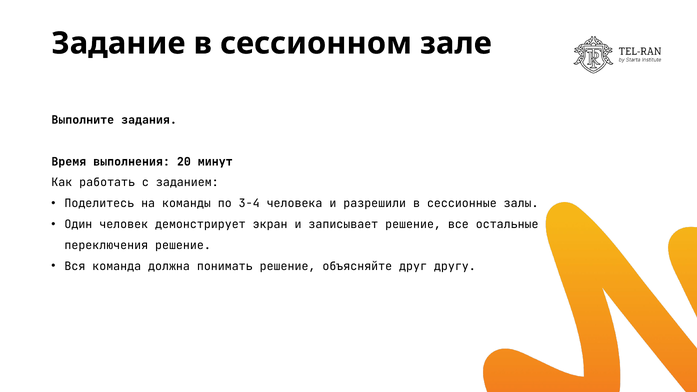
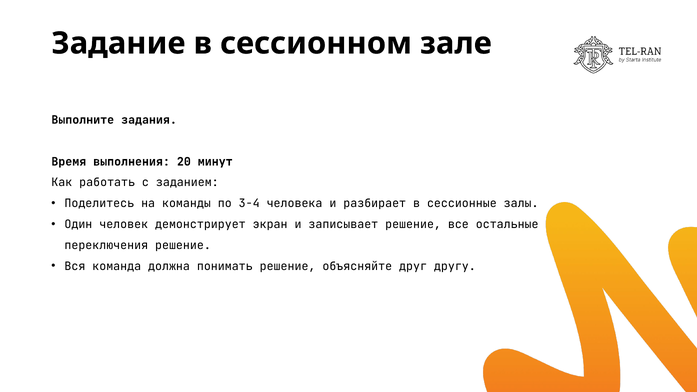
разрешили: разрешили -> разбирает
